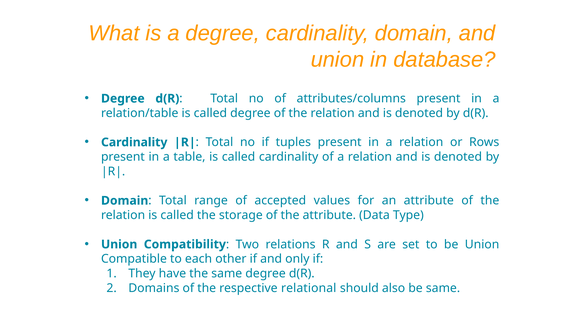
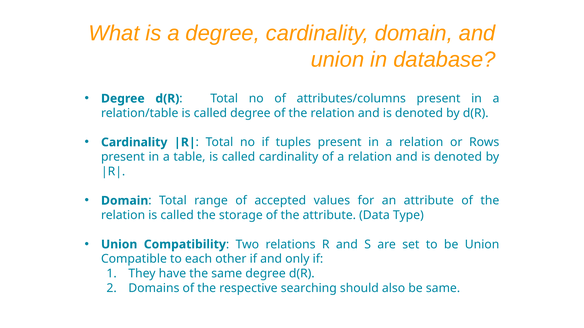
relational: relational -> searching
